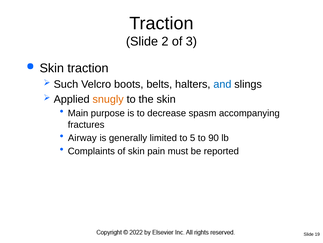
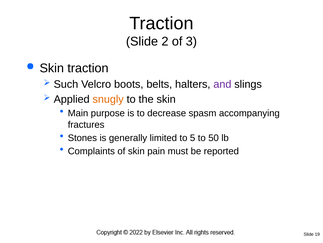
and colour: blue -> purple
Airway: Airway -> Stones
90: 90 -> 50
